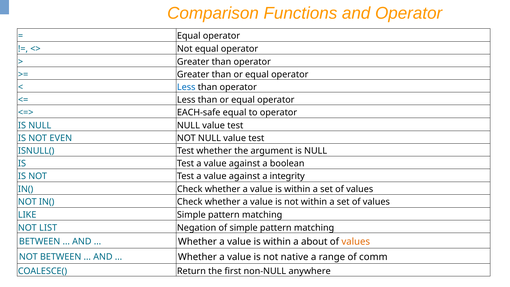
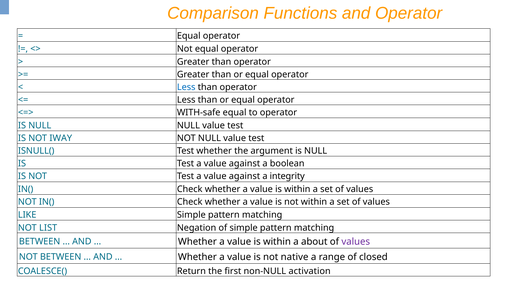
EACH-safe: EACH-safe -> WITH-safe
EVEN: EVEN -> IWAY
values at (356, 242) colour: orange -> purple
comm: comm -> closed
anywhere: anywhere -> activation
